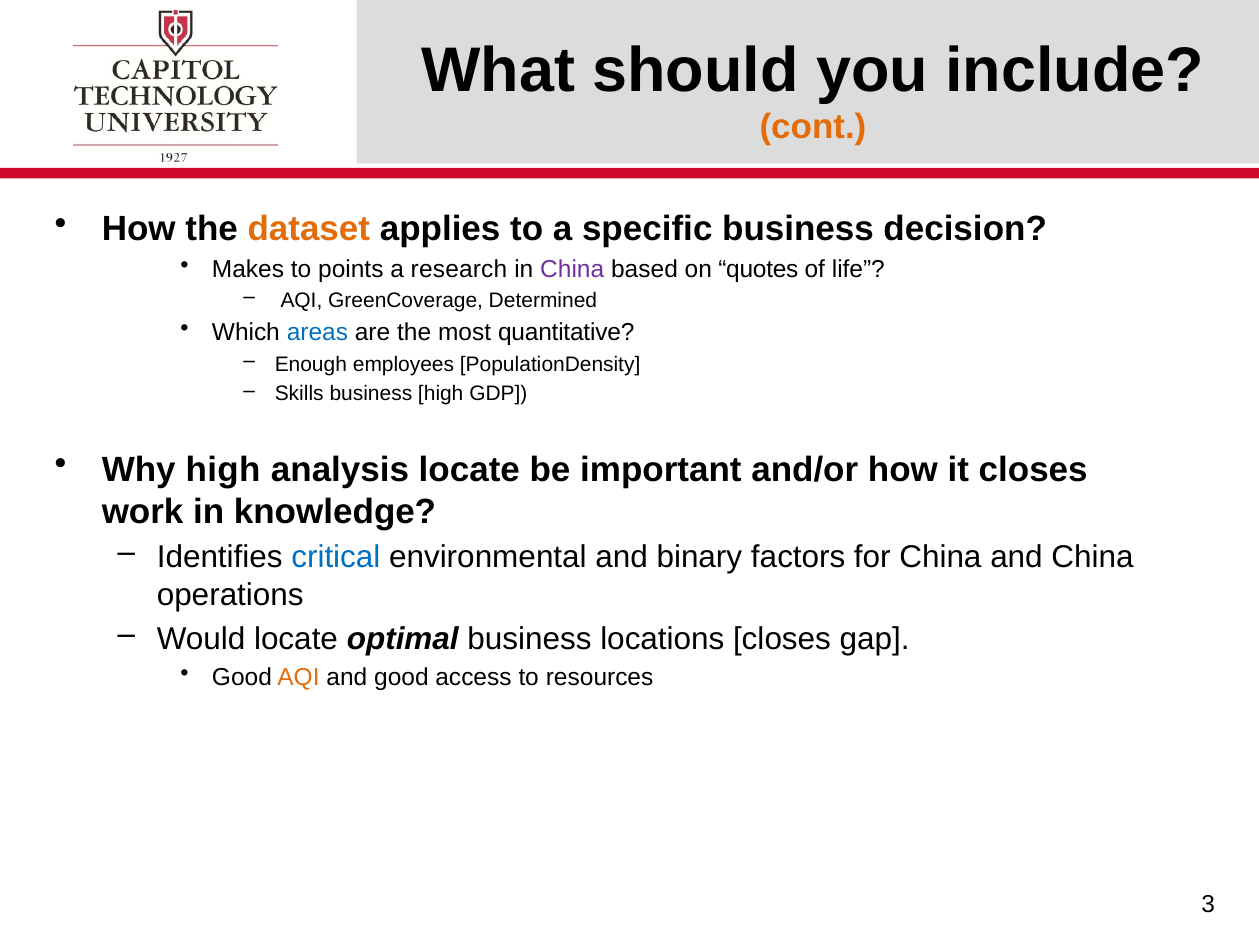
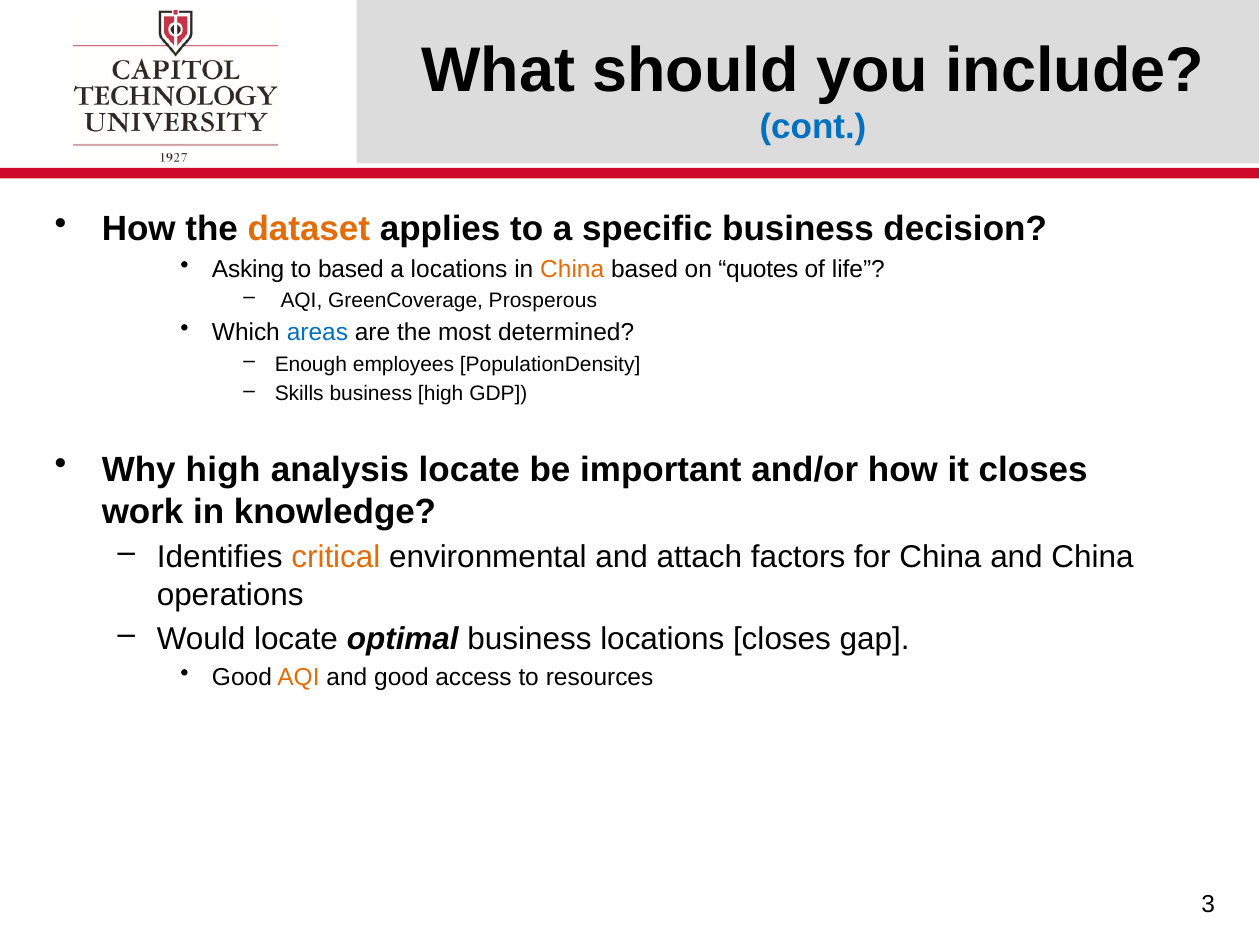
cont colour: orange -> blue
Makes: Makes -> Asking
to points: points -> based
a research: research -> locations
China at (572, 269) colour: purple -> orange
Determined: Determined -> Prosperous
quantitative: quantitative -> determined
critical colour: blue -> orange
binary: binary -> attach
